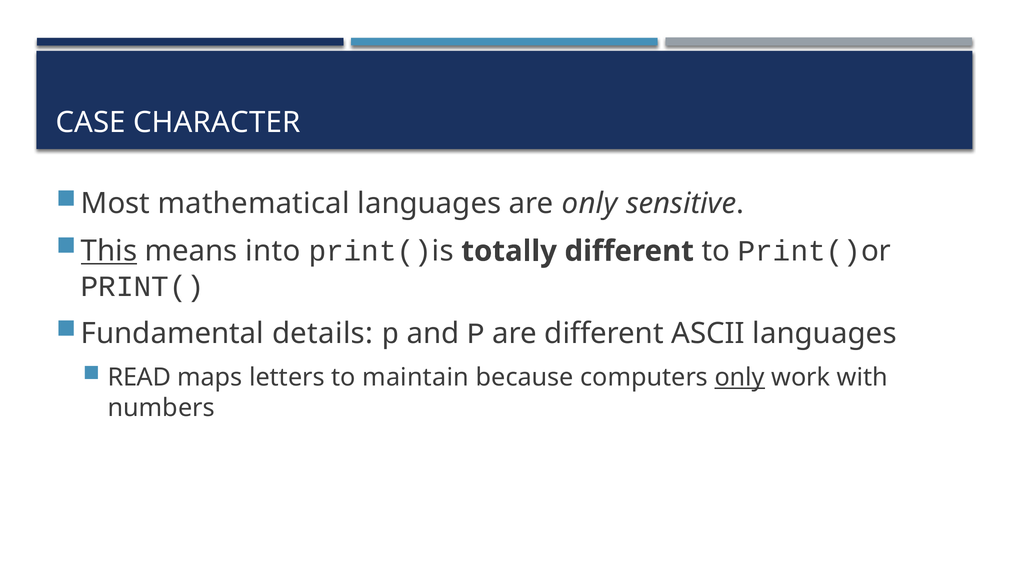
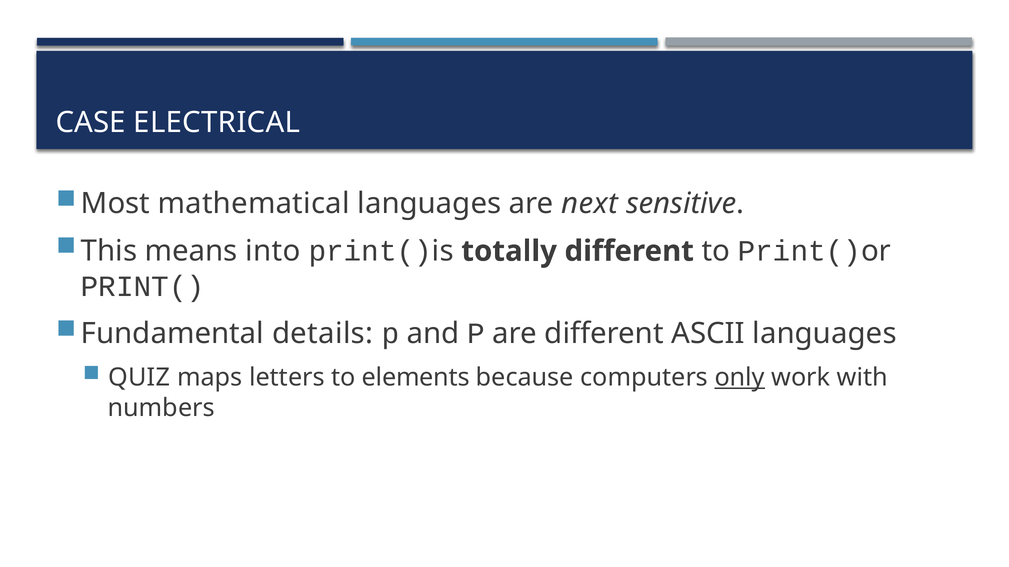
CHARACTER: CHARACTER -> ELECTRICAL
are only: only -> next
This underline: present -> none
READ: READ -> QUIZ
maintain: maintain -> elements
